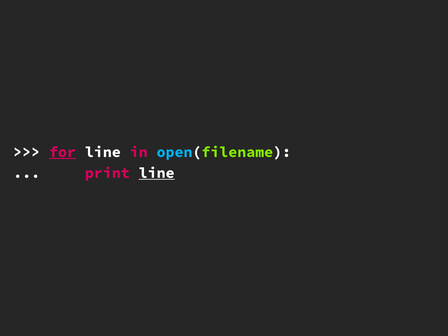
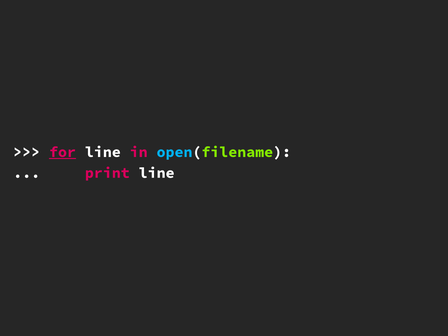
line at (157, 173) underline: present -> none
